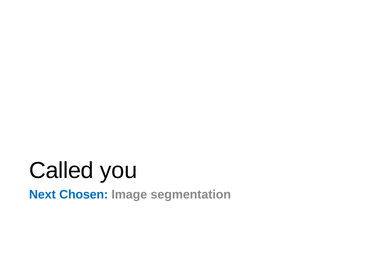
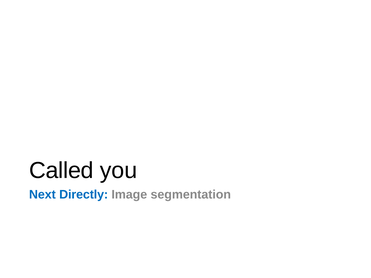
Chosen: Chosen -> Directly
